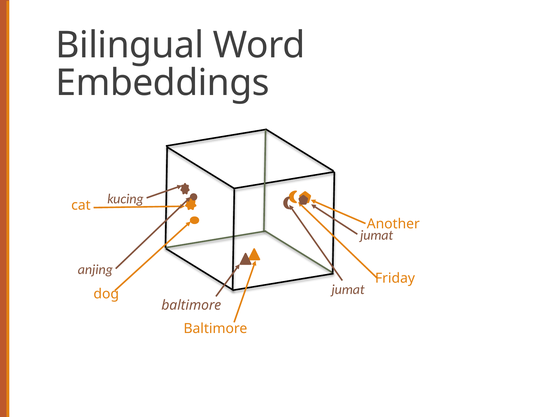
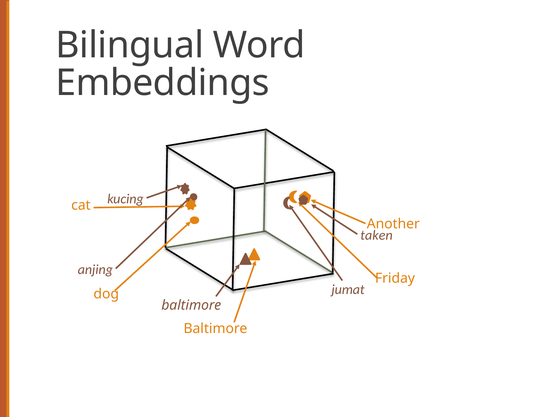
jumat at (377, 235): jumat -> taken
